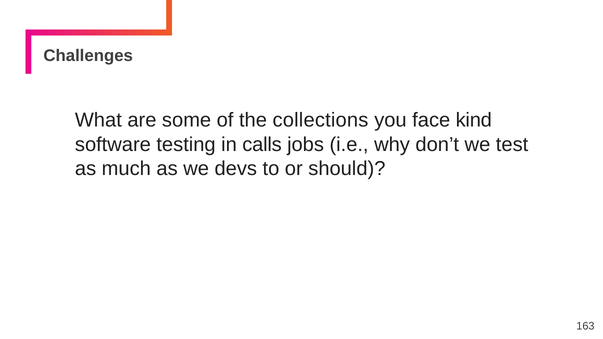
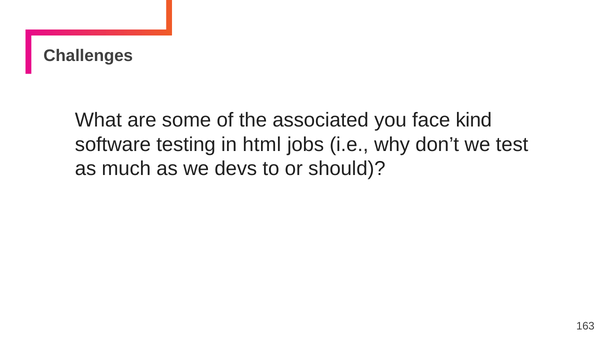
collections: collections -> associated
calls: calls -> html
